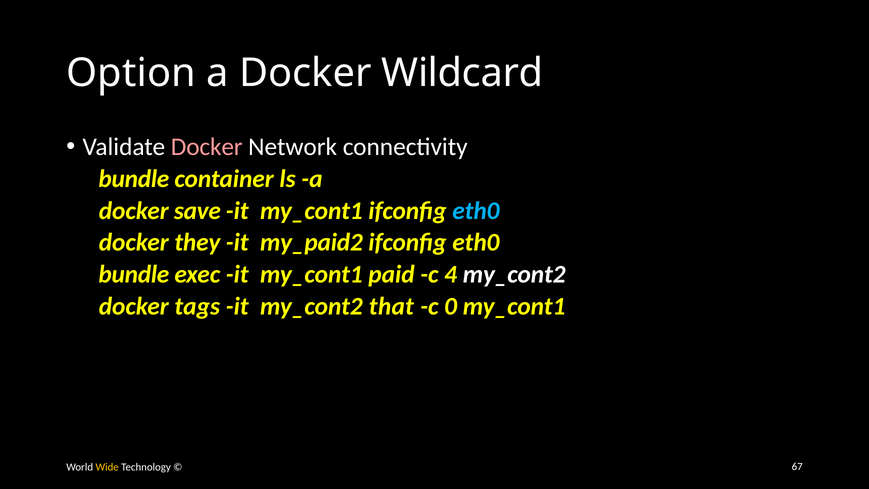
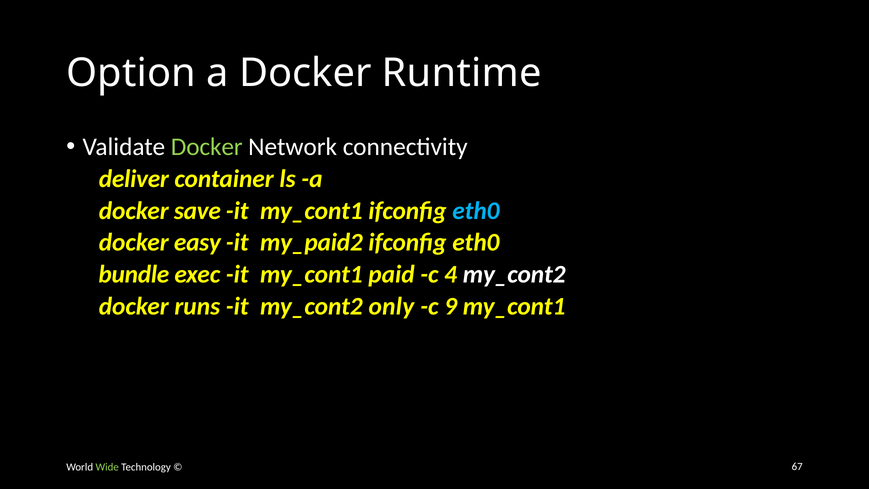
Wildcard: Wildcard -> Runtime
Docker at (207, 147) colour: pink -> light green
bundle at (134, 179): bundle -> deliver
they: they -> easy
tags: tags -> runs
that: that -> only
0: 0 -> 9
Wide colour: yellow -> light green
